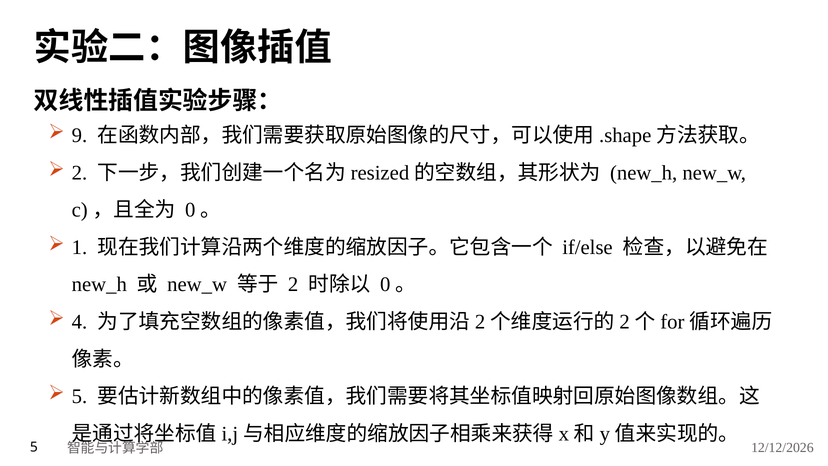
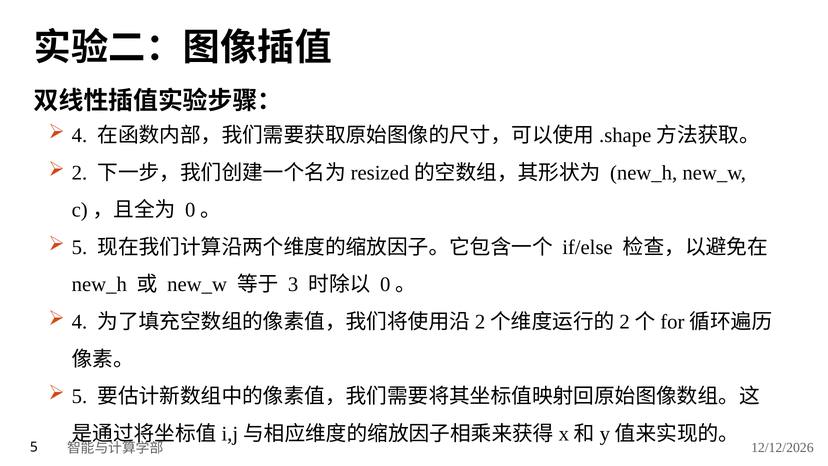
9 at (79, 135): 9 -> 4
1 at (79, 247): 1 -> 5
2 at (293, 284): 2 -> 3
